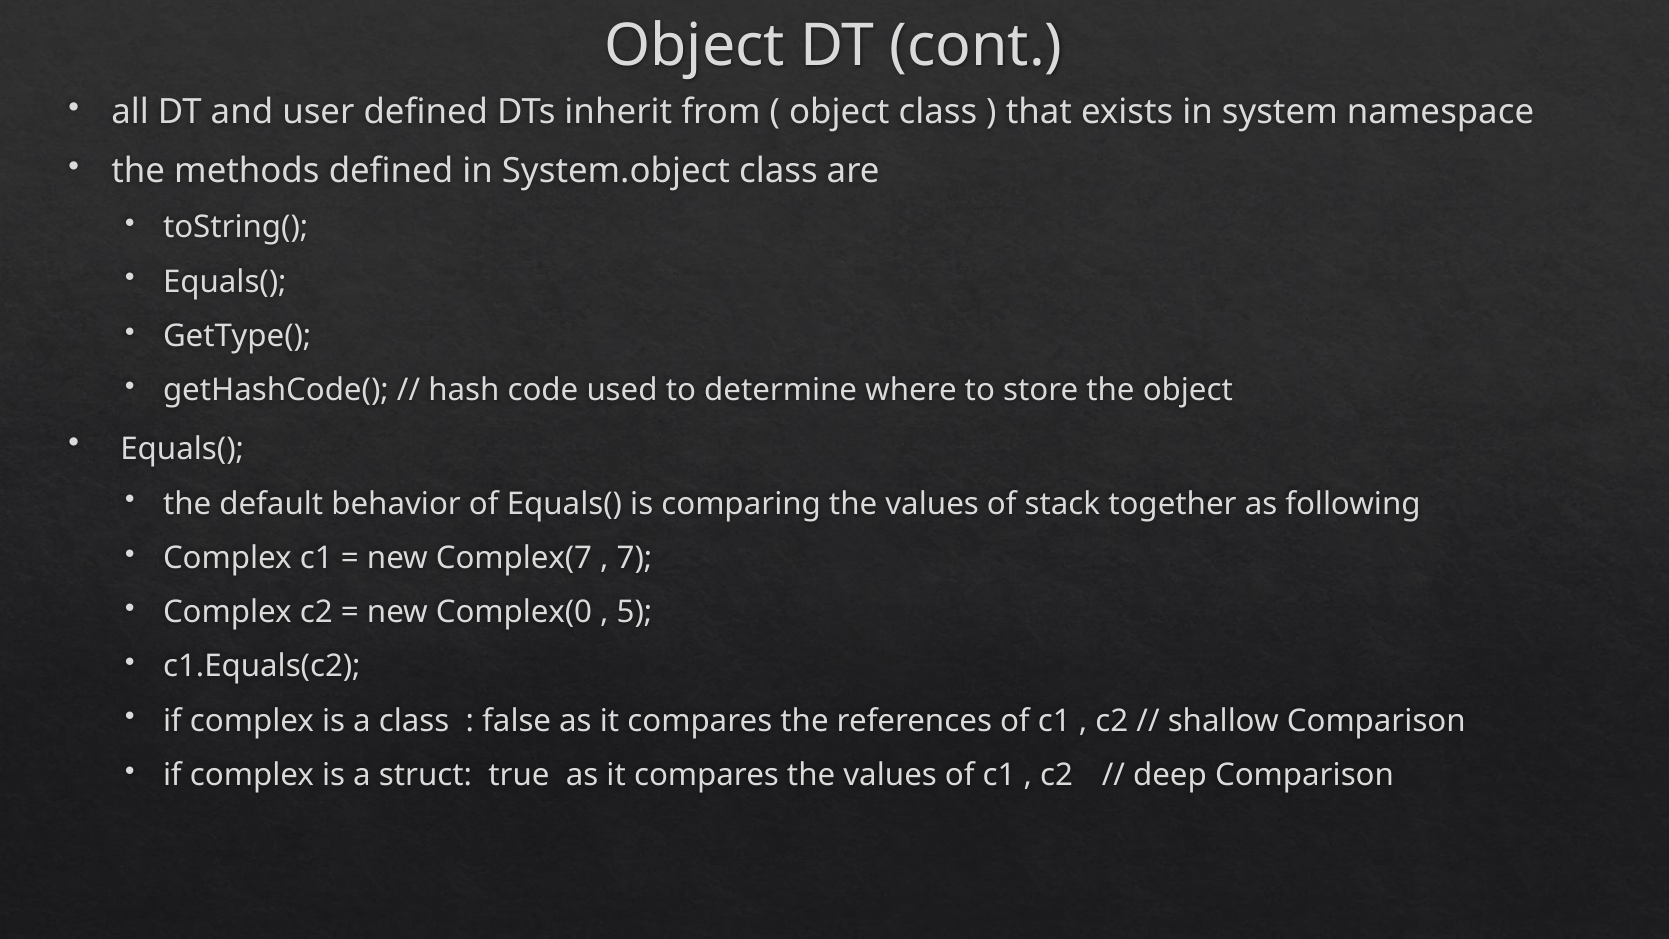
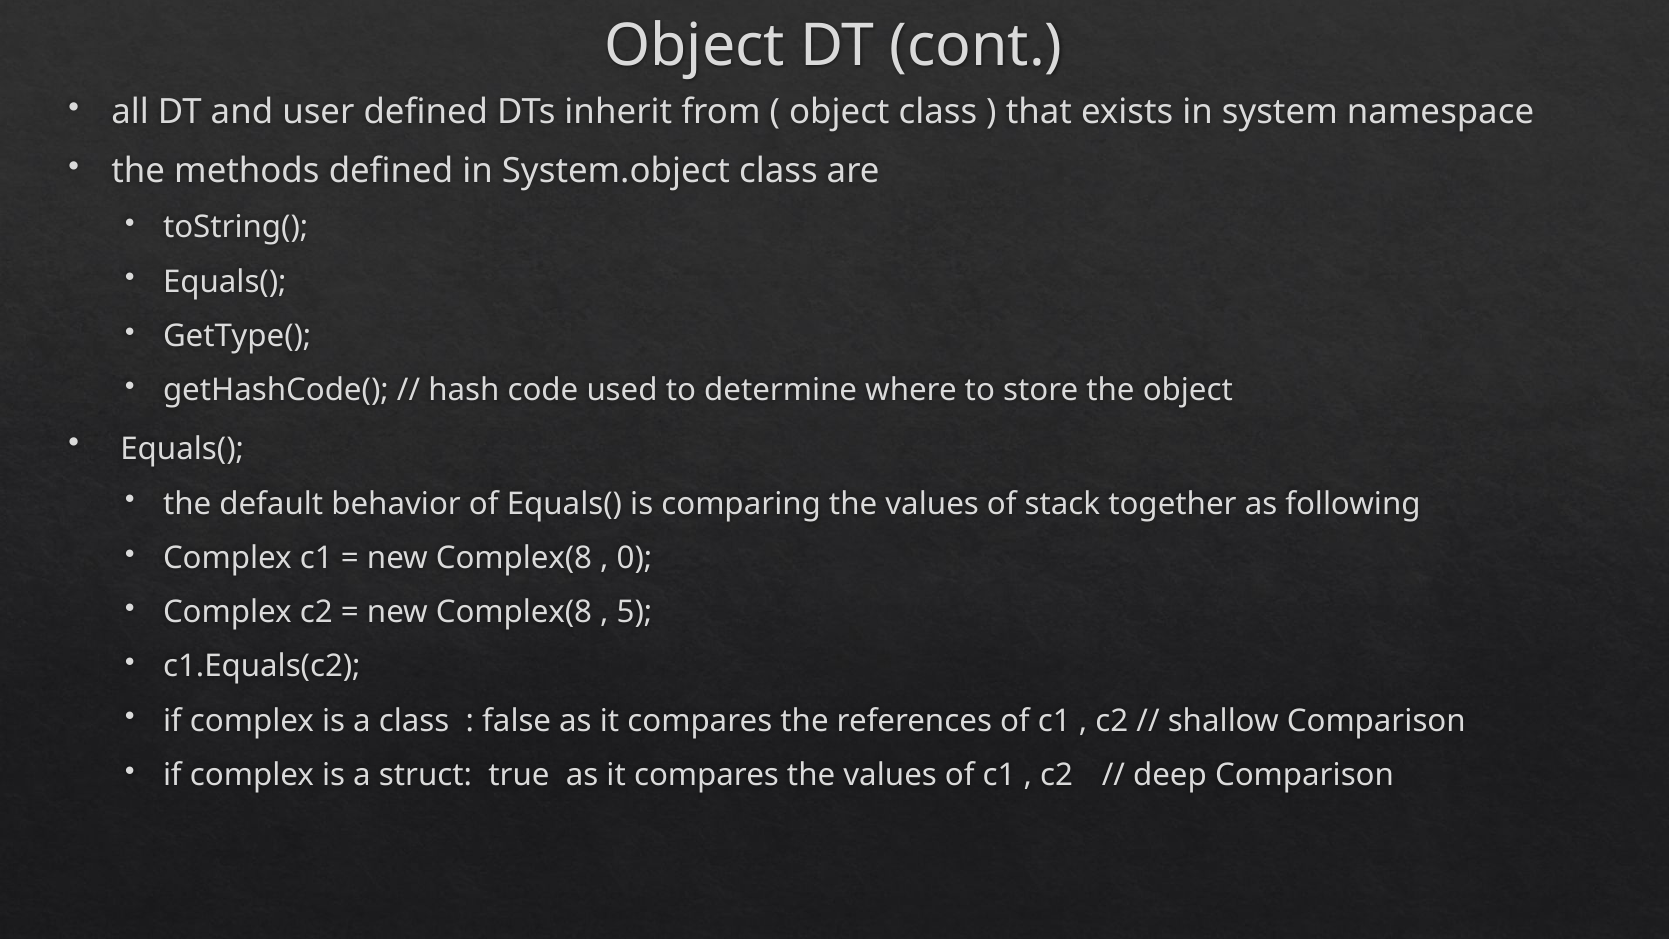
Complex(7 at (514, 558): Complex(7 -> Complex(8
7: 7 -> 0
Complex(0 at (514, 612): Complex(0 -> Complex(8
